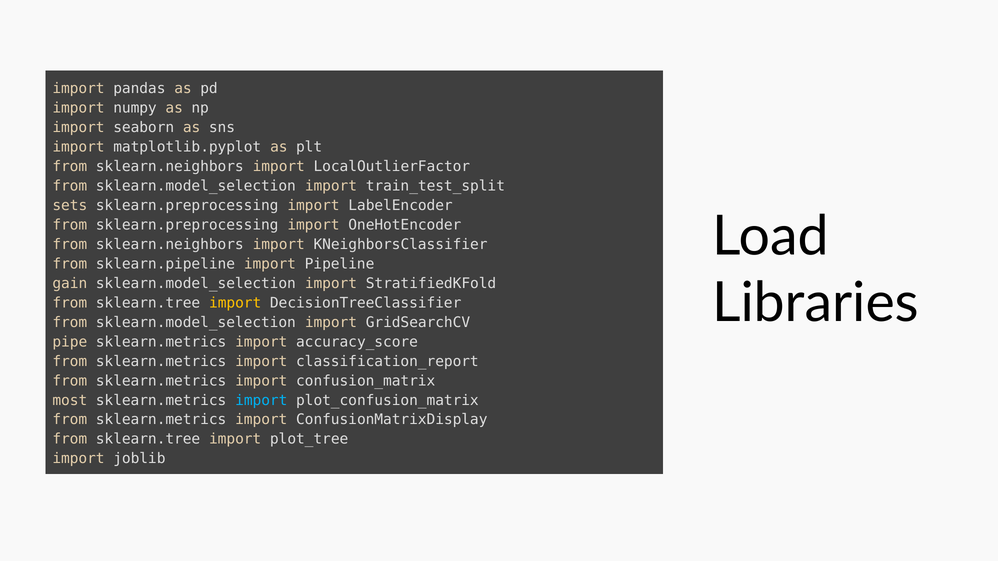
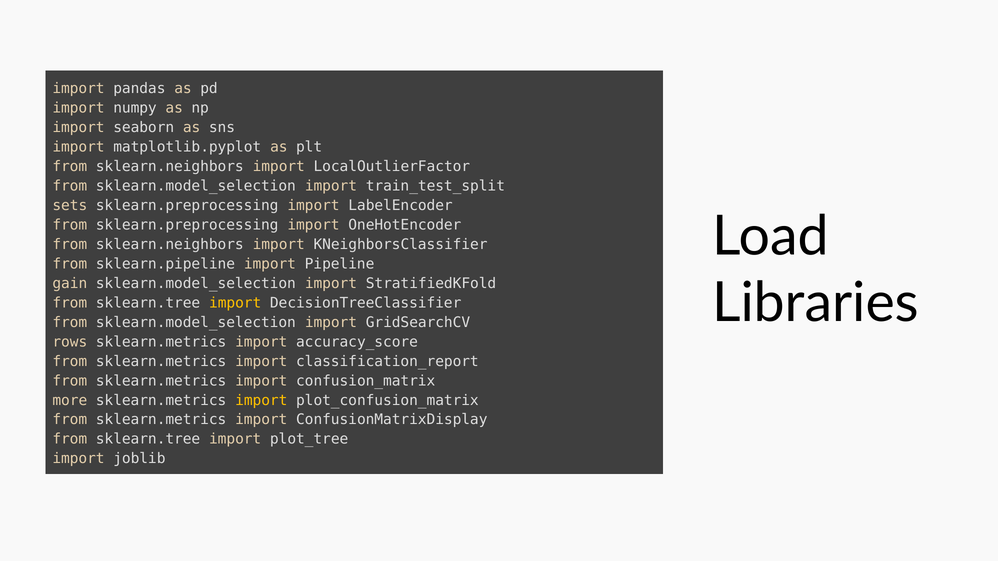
pipe: pipe -> rows
most: most -> more
import at (261, 400) colour: light blue -> yellow
